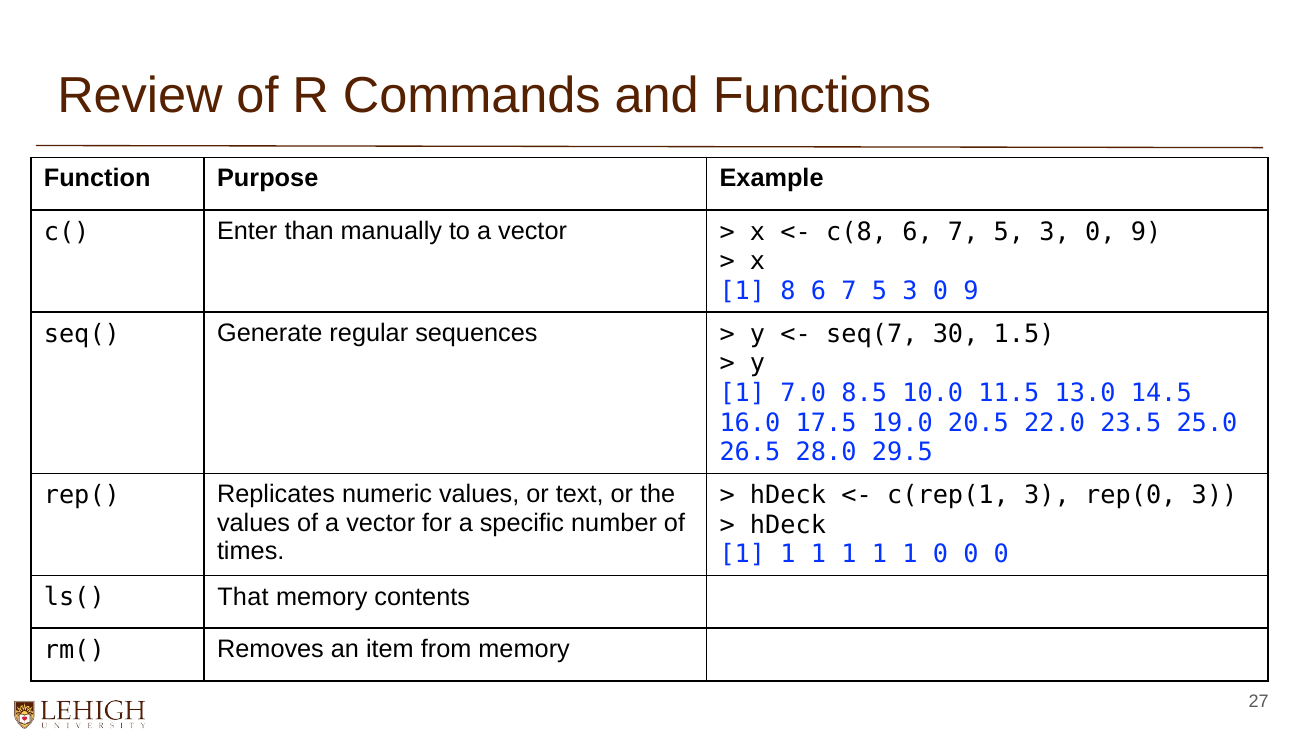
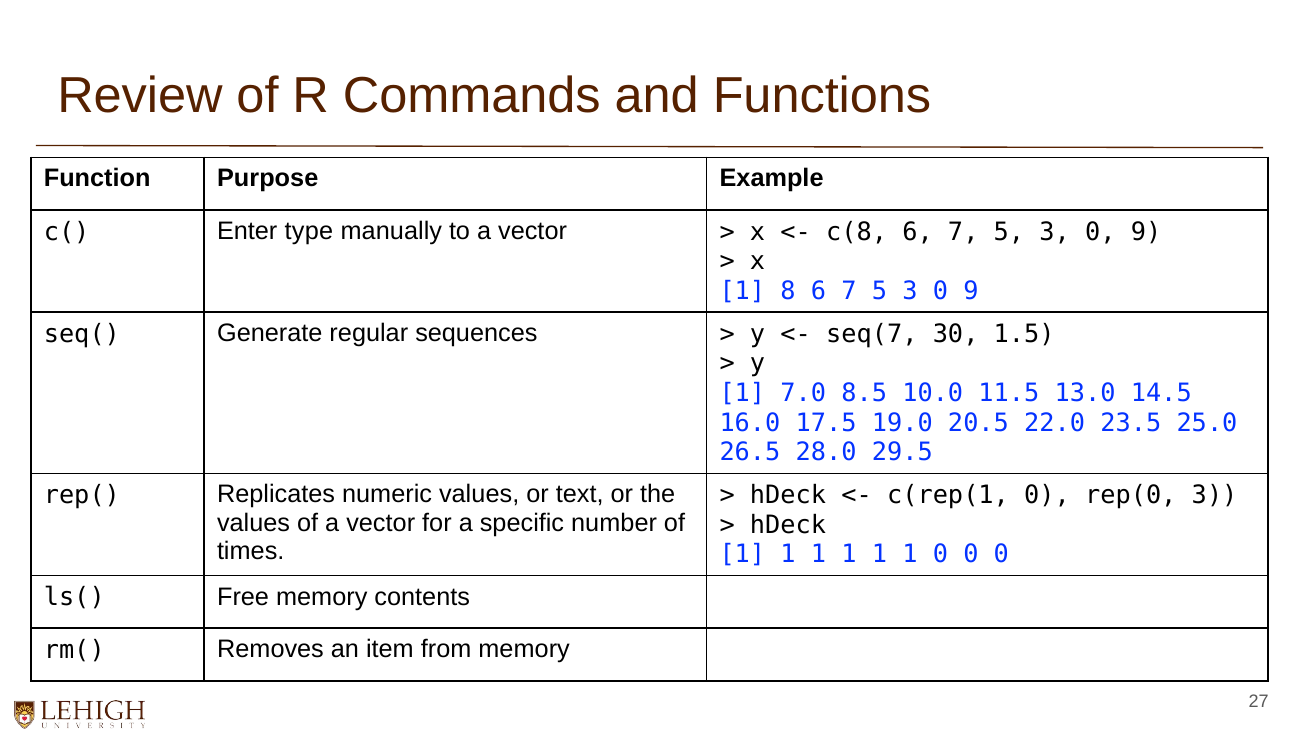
than: than -> type
c(rep(1 3: 3 -> 0
That: That -> Free
